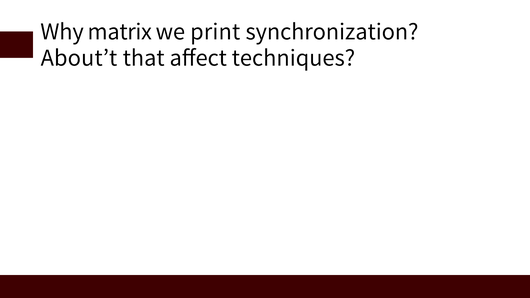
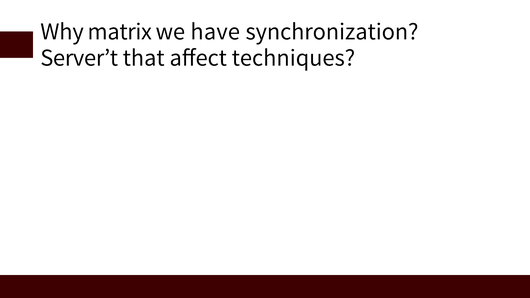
print: print -> have
About’t: About’t -> Server’t
